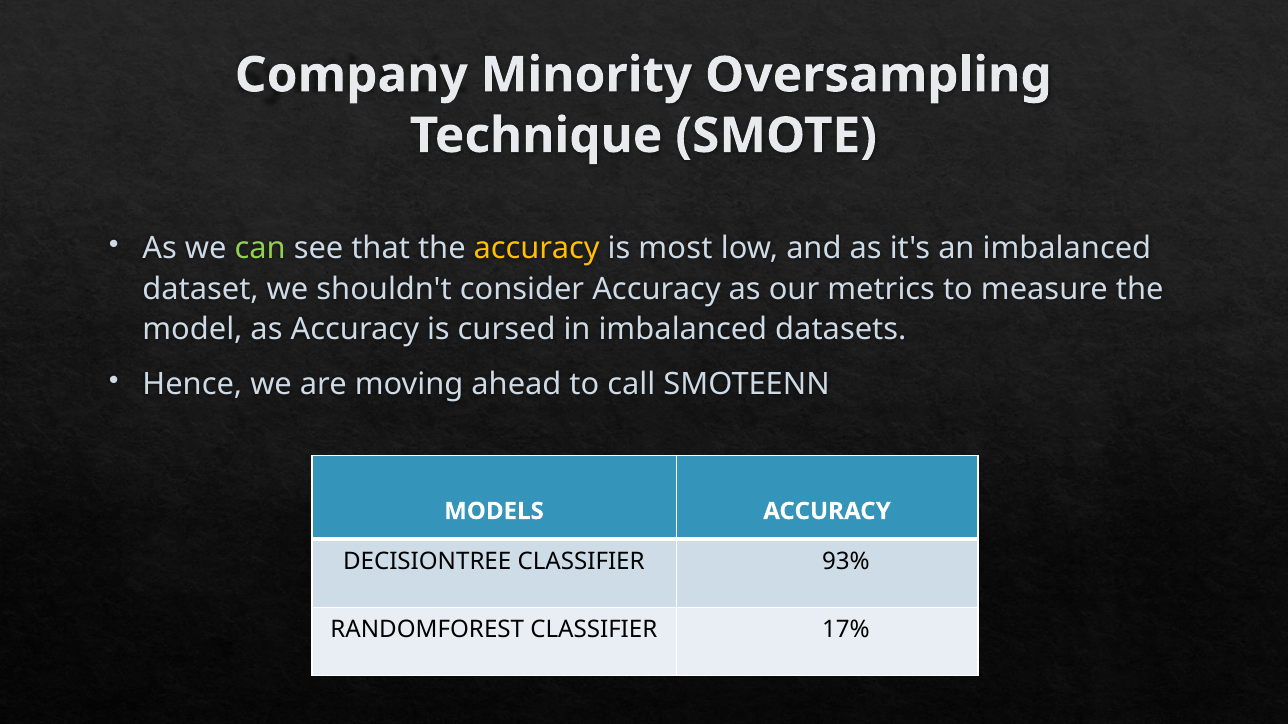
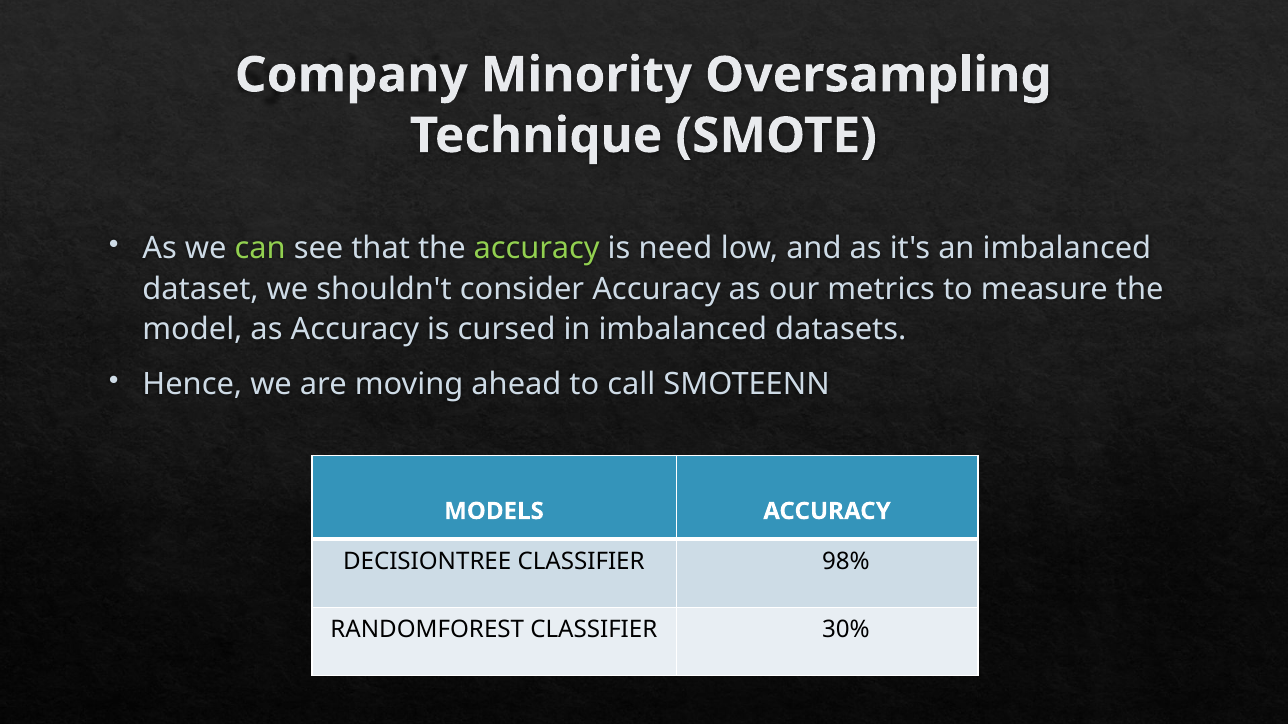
accuracy at (537, 249) colour: yellow -> light green
most: most -> need
93%: 93% -> 98%
17%: 17% -> 30%
